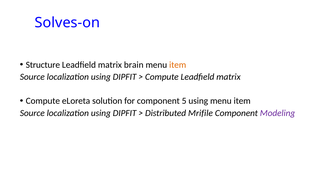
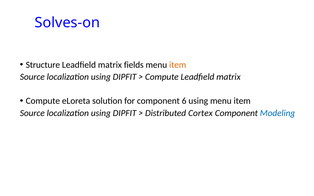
brain: brain -> fields
5: 5 -> 6
Mrifile: Mrifile -> Cortex
Modeling colour: purple -> blue
